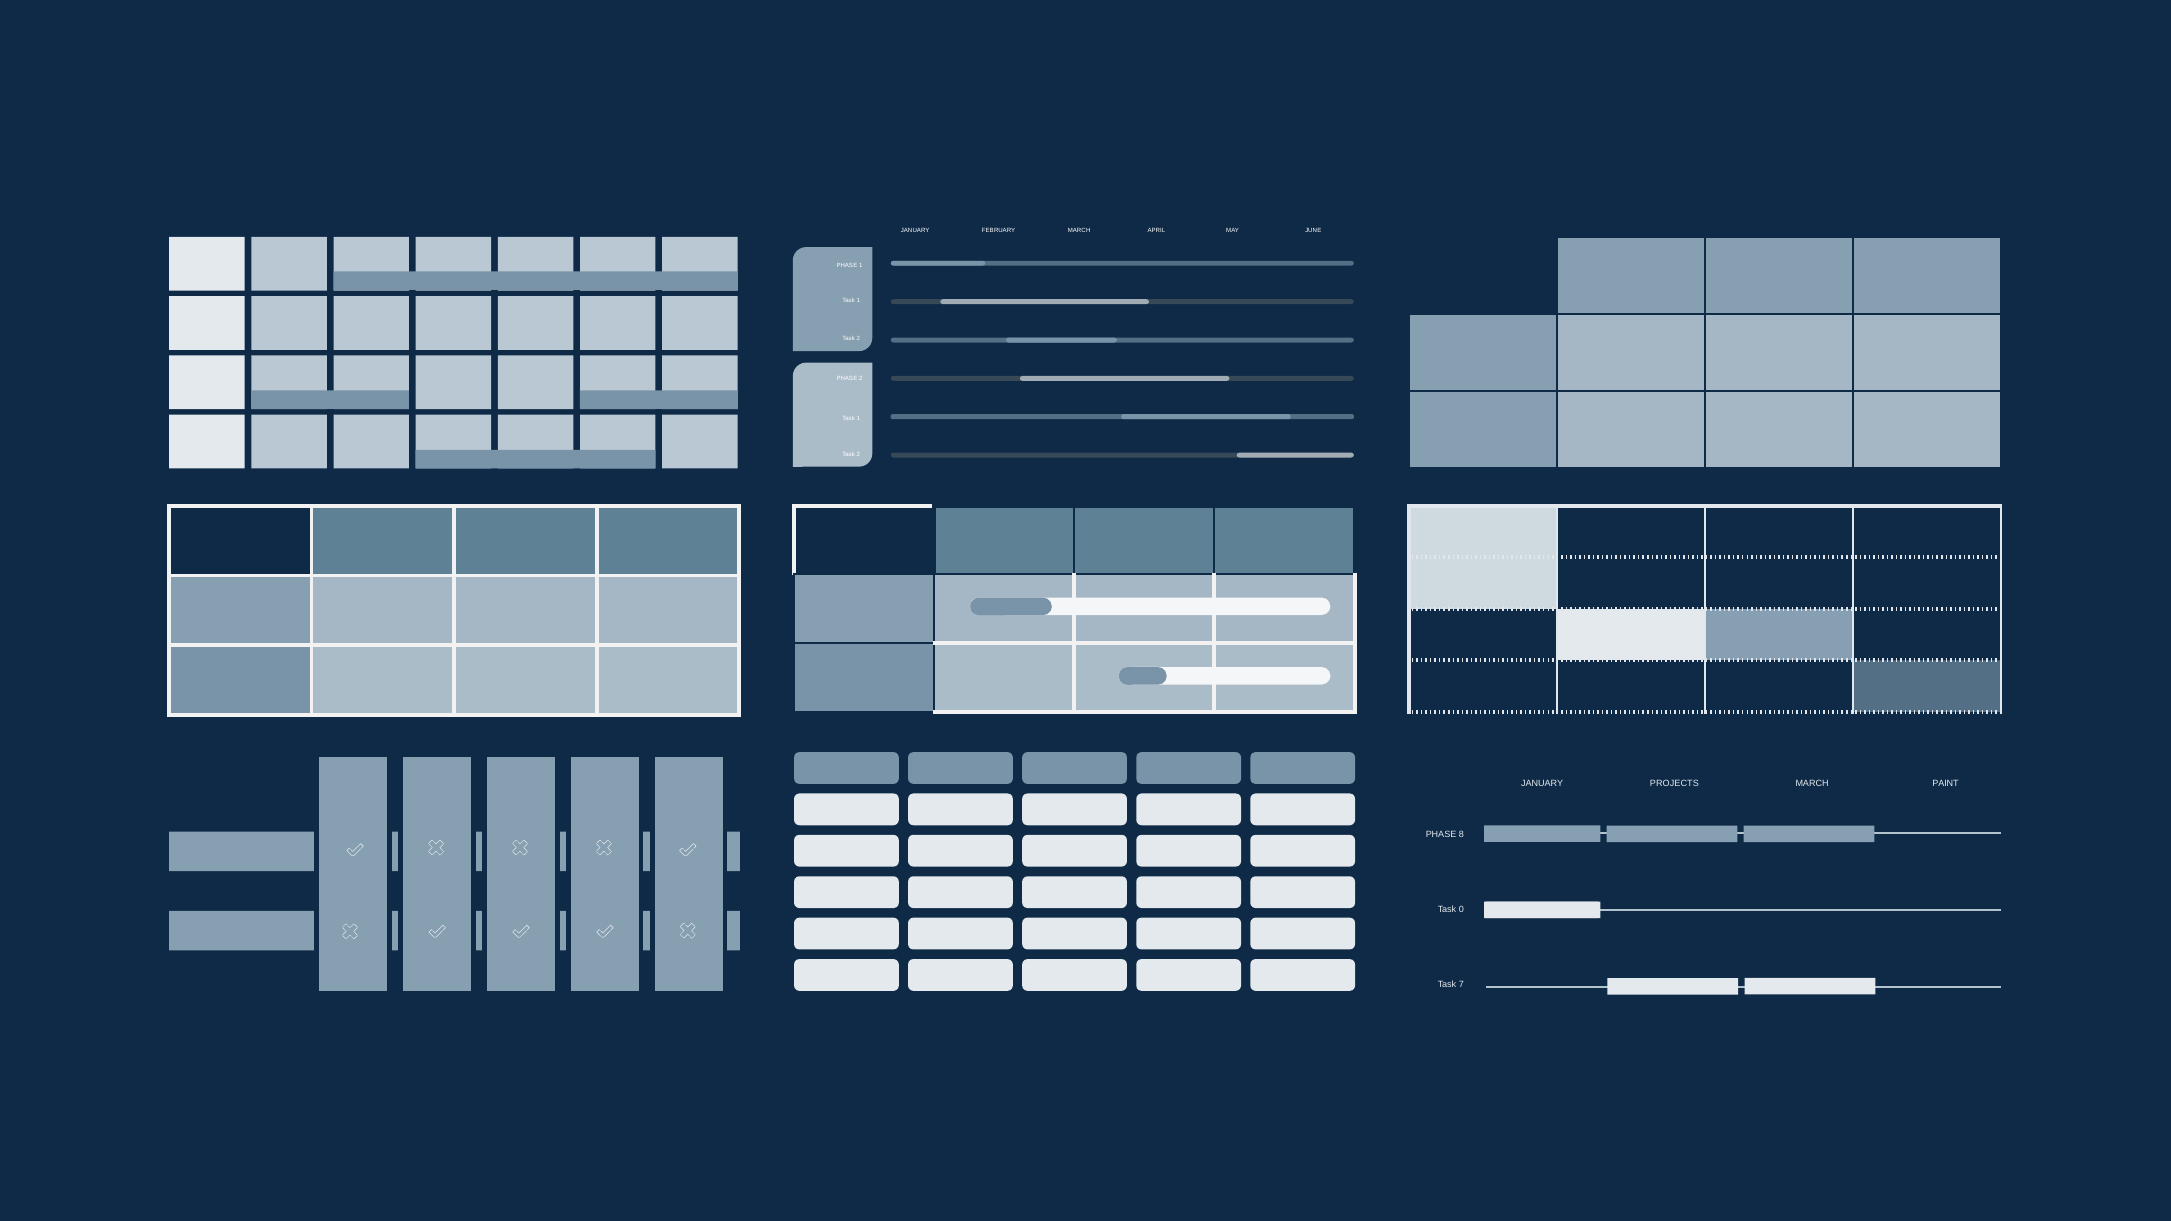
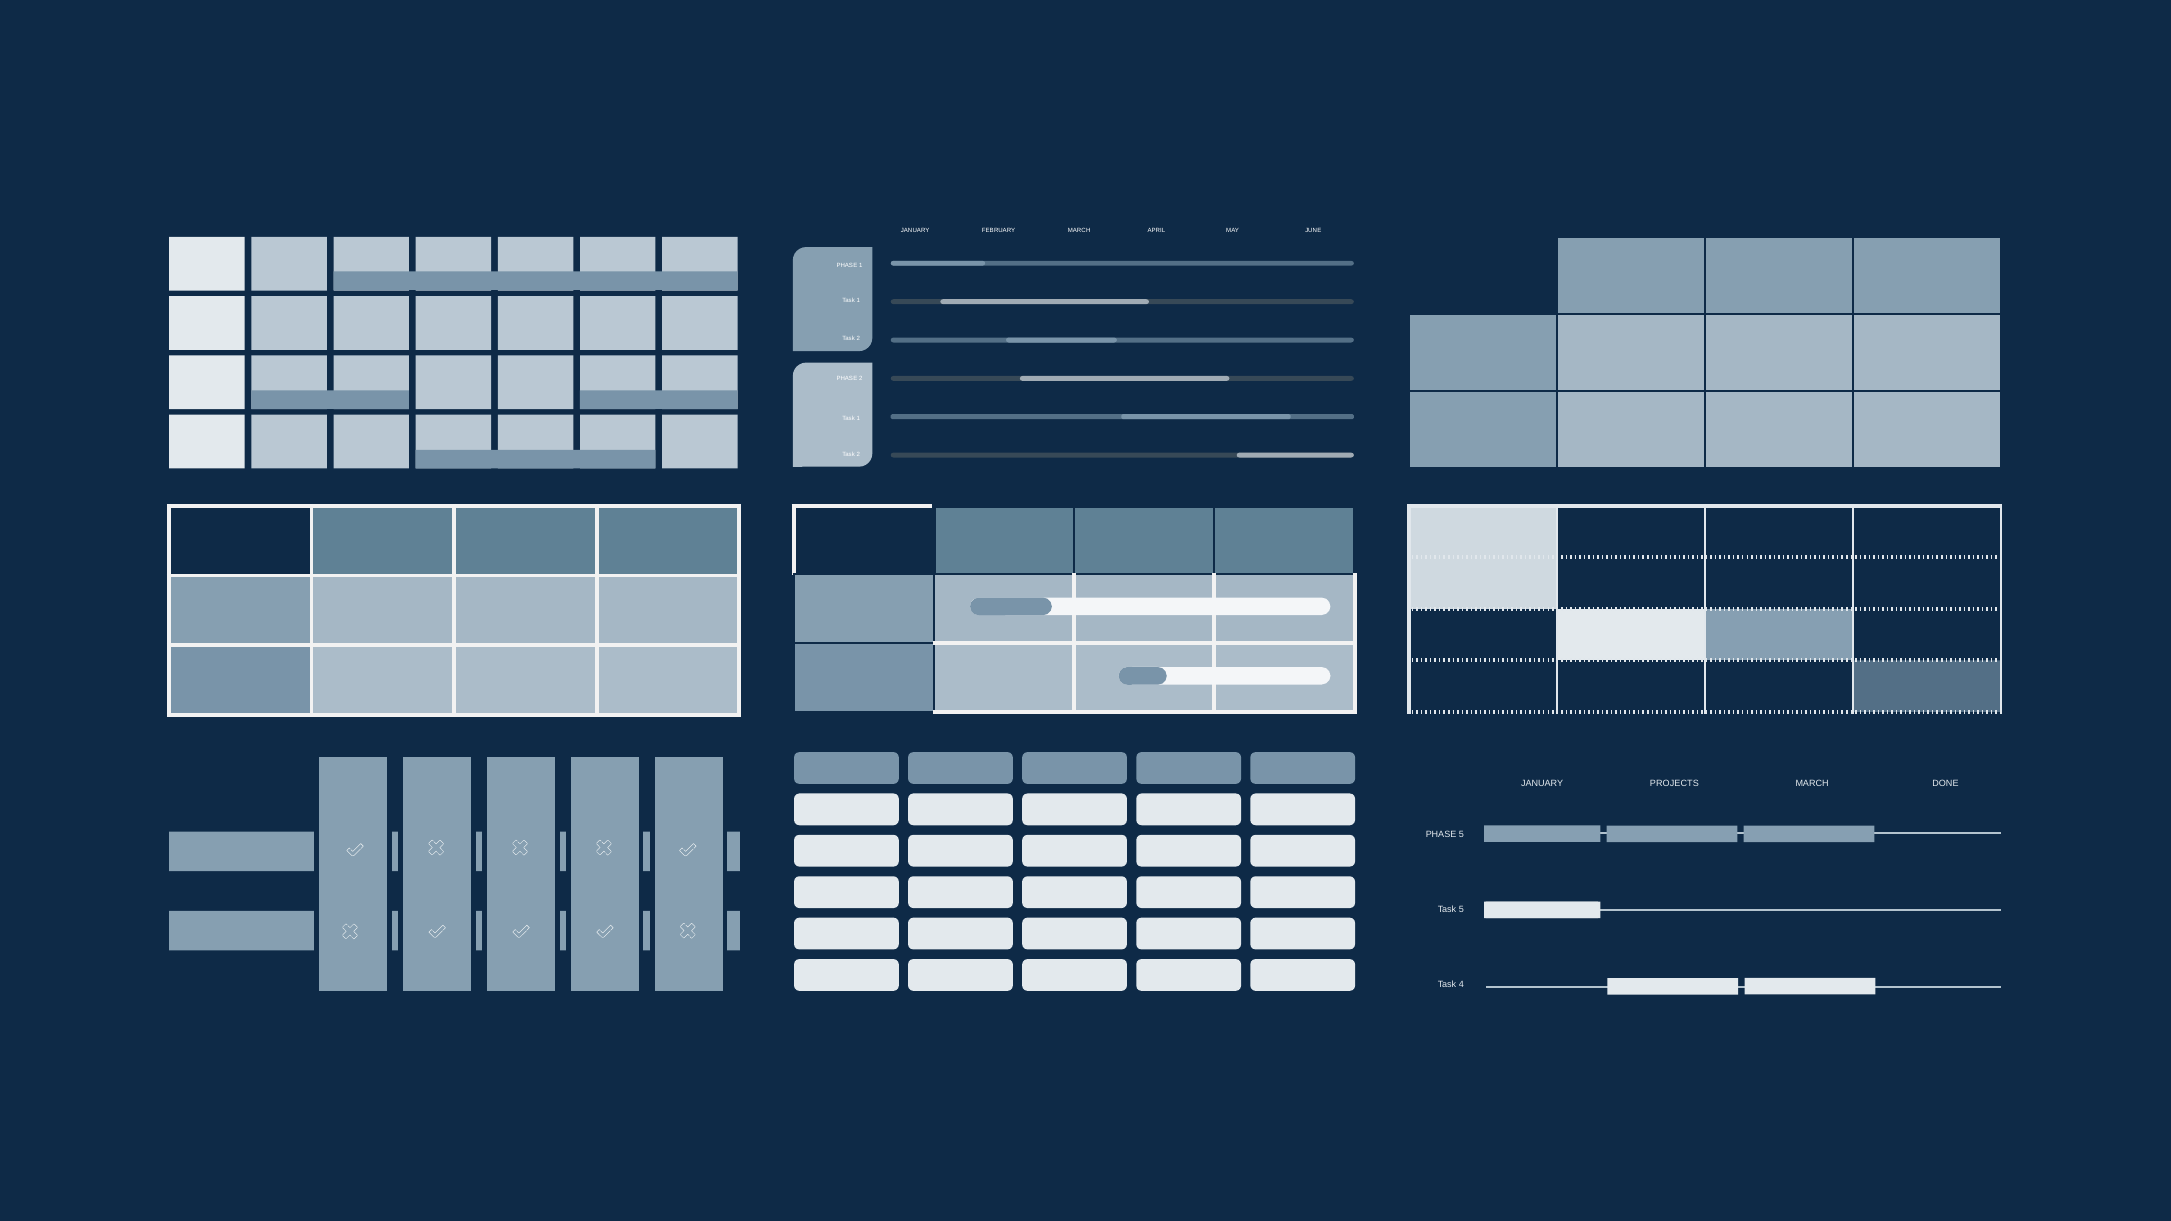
PAINT: PAINT -> DONE
PHASE 8: 8 -> 5
Task 0: 0 -> 5
7: 7 -> 4
